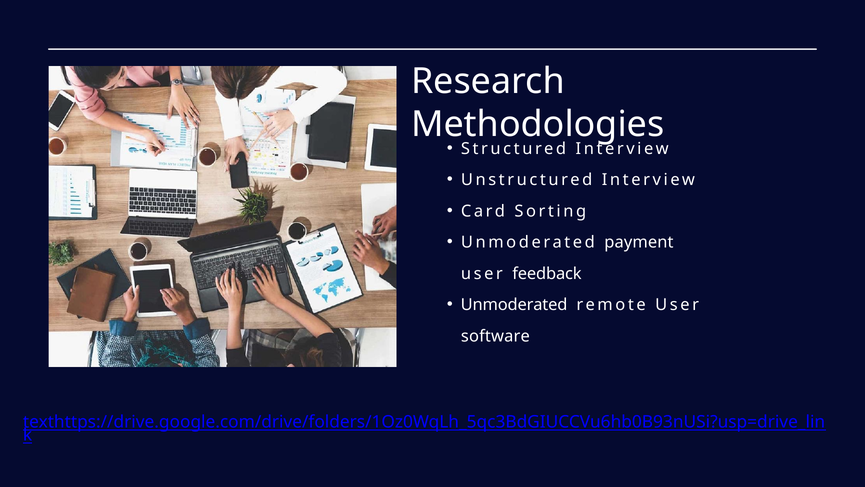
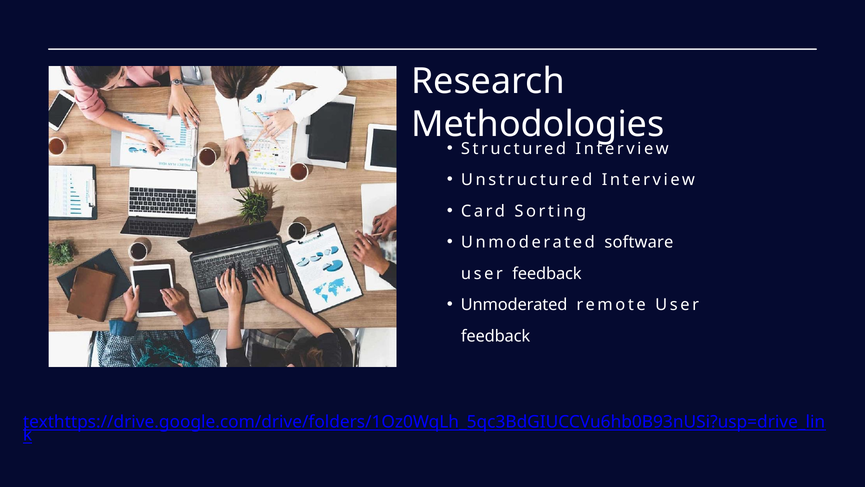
payment: payment -> software
software at (495, 336): software -> feedback
